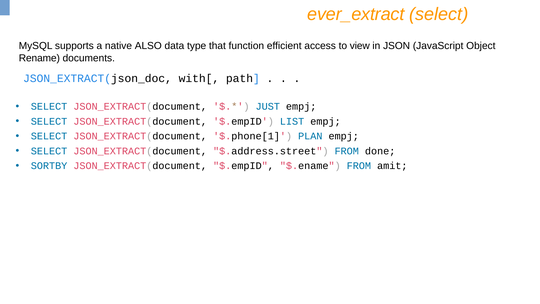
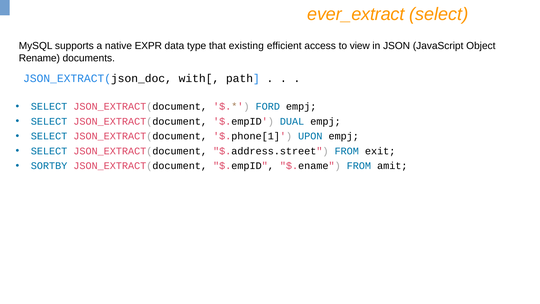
ALSO: ALSO -> EXPR
function: function -> existing
JUST: JUST -> FORD
LIST: LIST -> DUAL
PLAN: PLAN -> UPON
done: done -> exit
